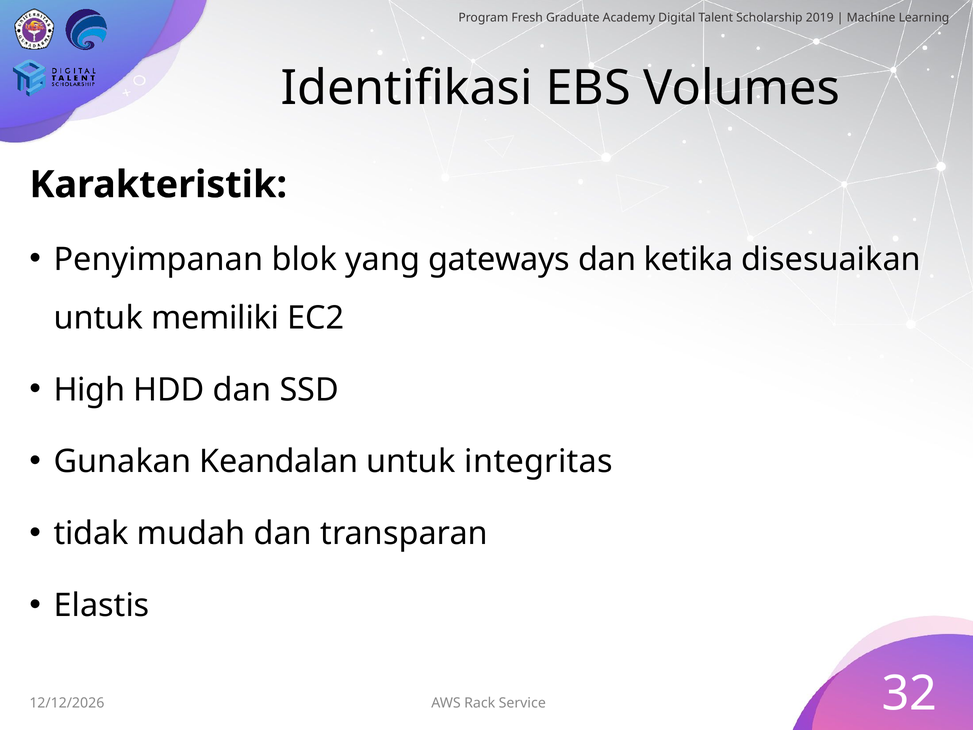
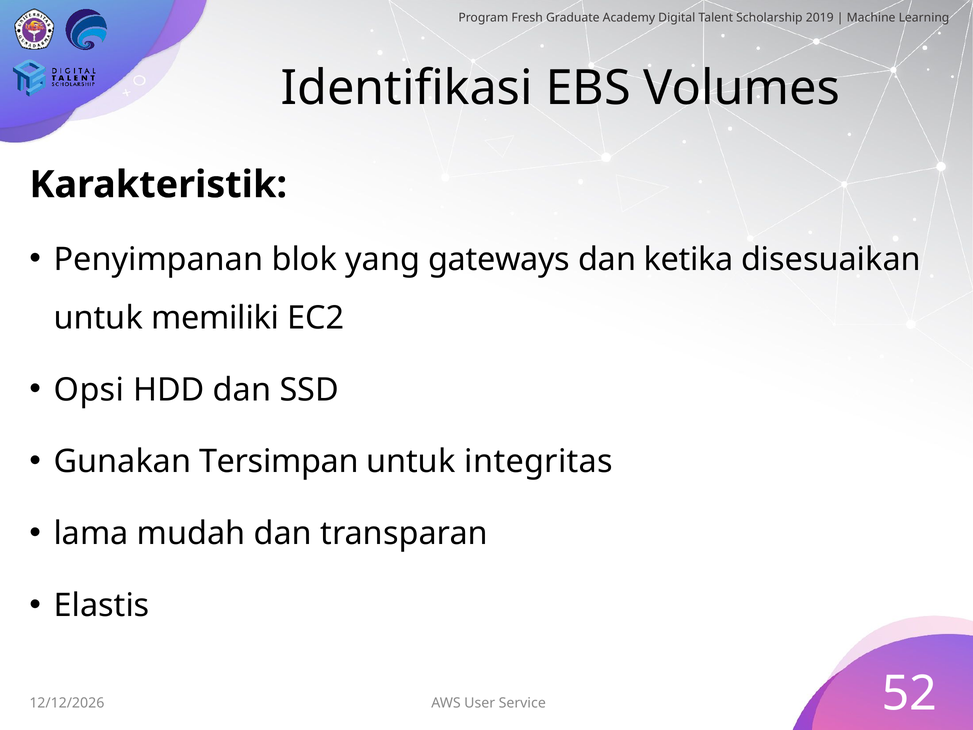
High: High -> Opsi
Keandalan: Keandalan -> Tersimpan
tidak: tidak -> lama
Rack: Rack -> User
32: 32 -> 52
